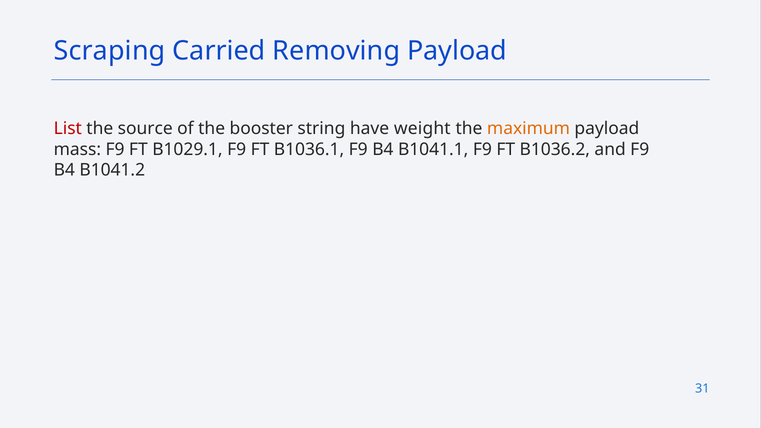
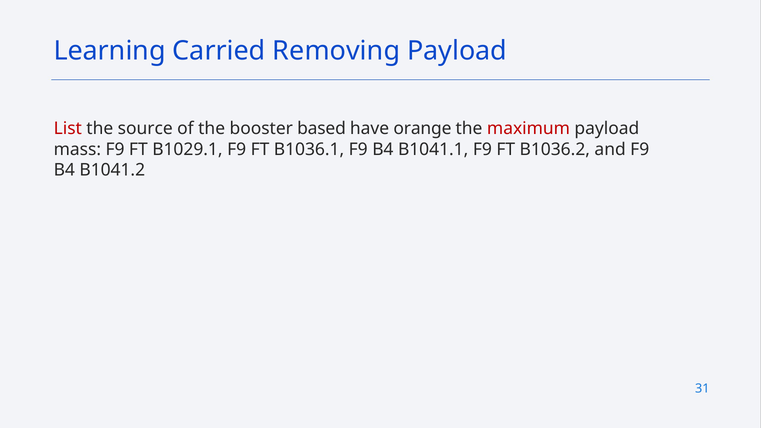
Scraping: Scraping -> Learning
string: string -> based
weight: weight -> orange
maximum colour: orange -> red
